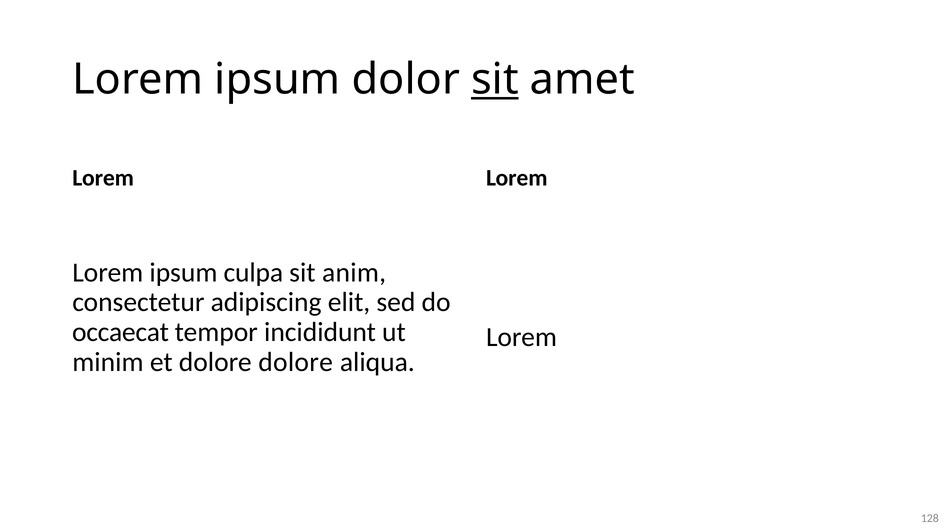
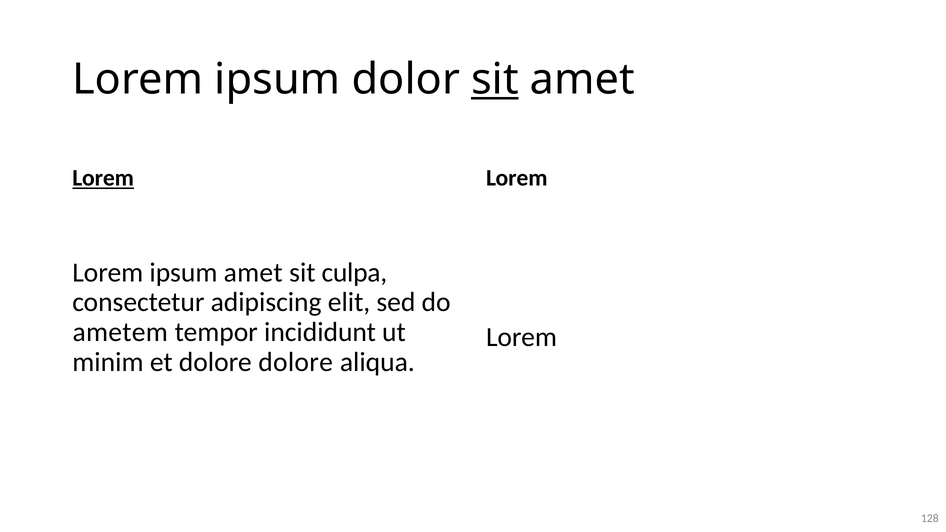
Lorem at (103, 178) underline: none -> present
ipsum culpa: culpa -> amet
anim: anim -> culpa
occaecat: occaecat -> ametem
